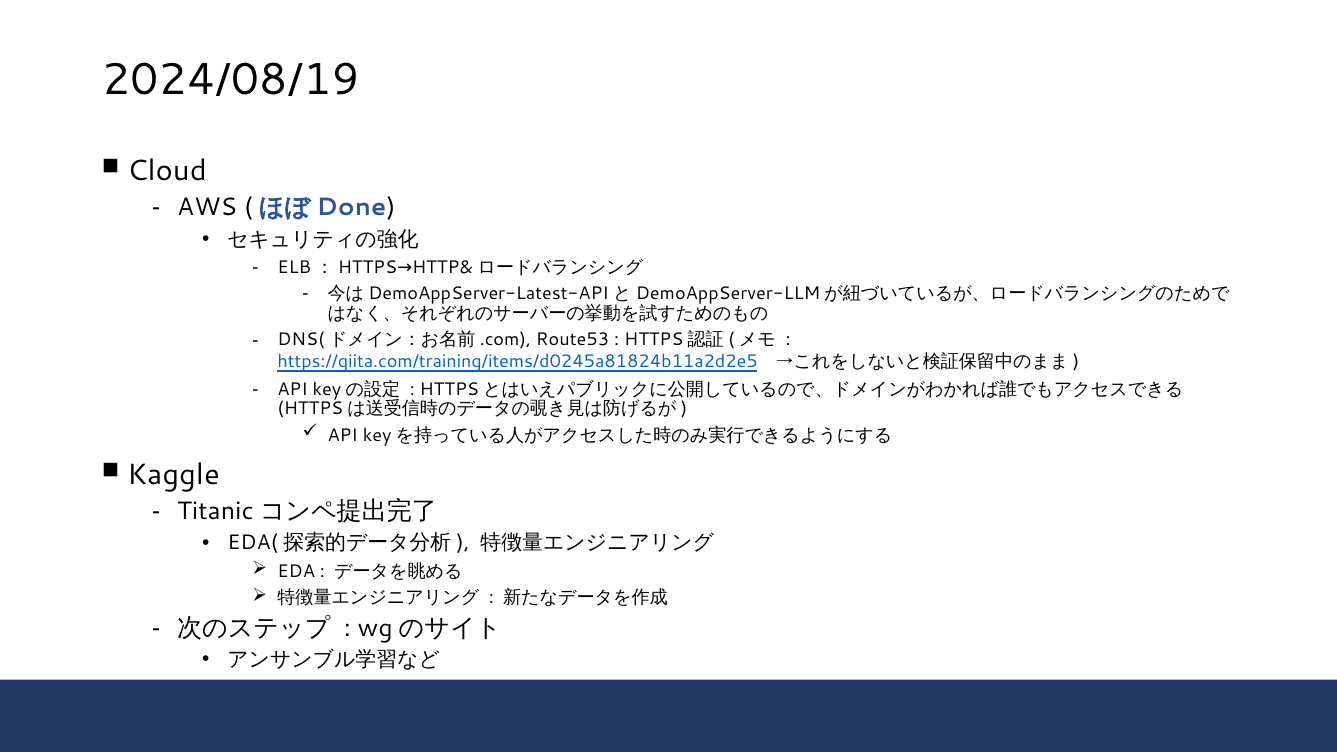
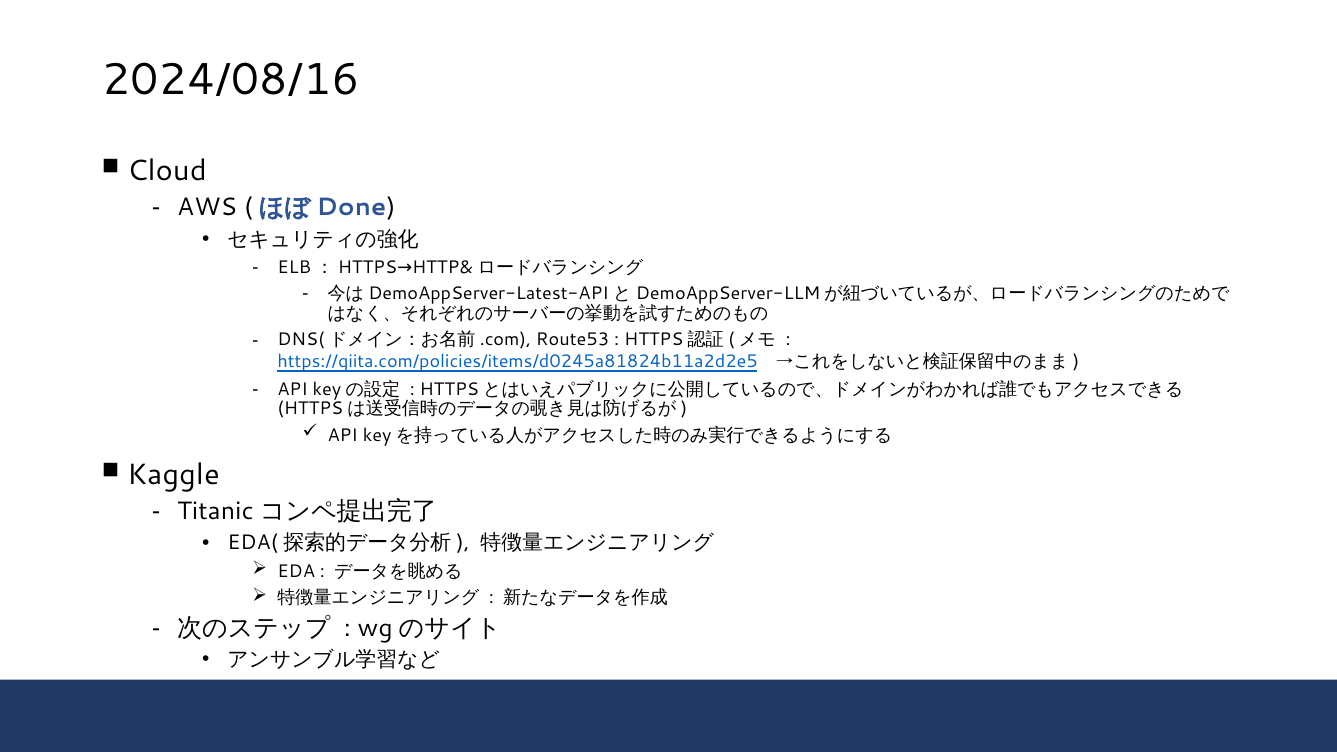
2024/08/19: 2024/08/19 -> 2024/08/16
https://qiita.com/training/items/d0245a81824b11a2d2e5: https://qiita.com/training/items/d0245a81824b11a2d2e5 -> https://qiita.com/policies/items/d0245a81824b11a2d2e5
